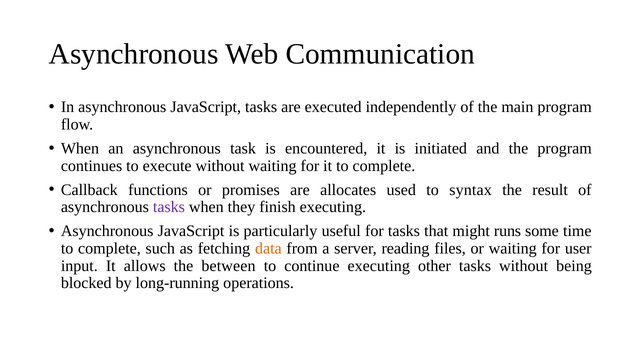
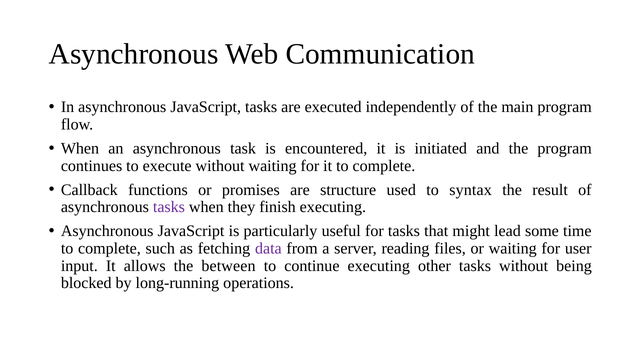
allocates: allocates -> structure
runs: runs -> lead
data colour: orange -> purple
